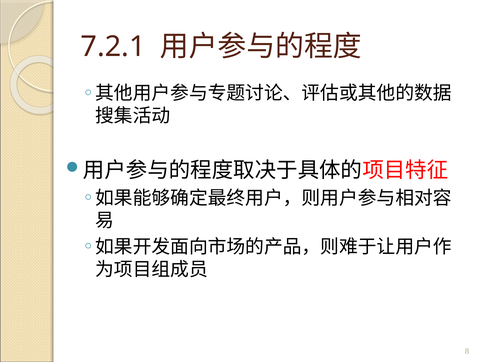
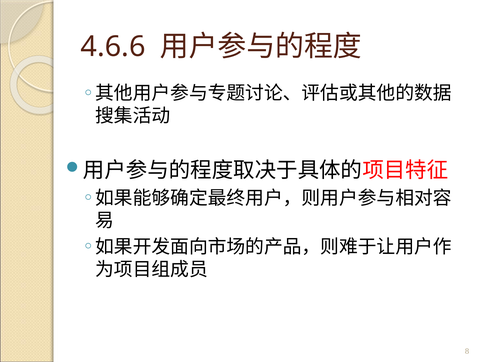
7.2.1: 7.2.1 -> 4.6.6
